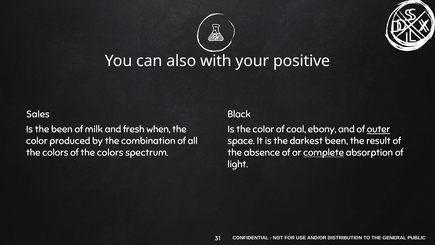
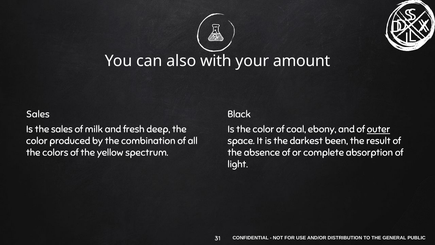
positive: positive -> amount
the been: been -> sales
when: when -> deep
of the colors: colors -> yellow
complete underline: present -> none
